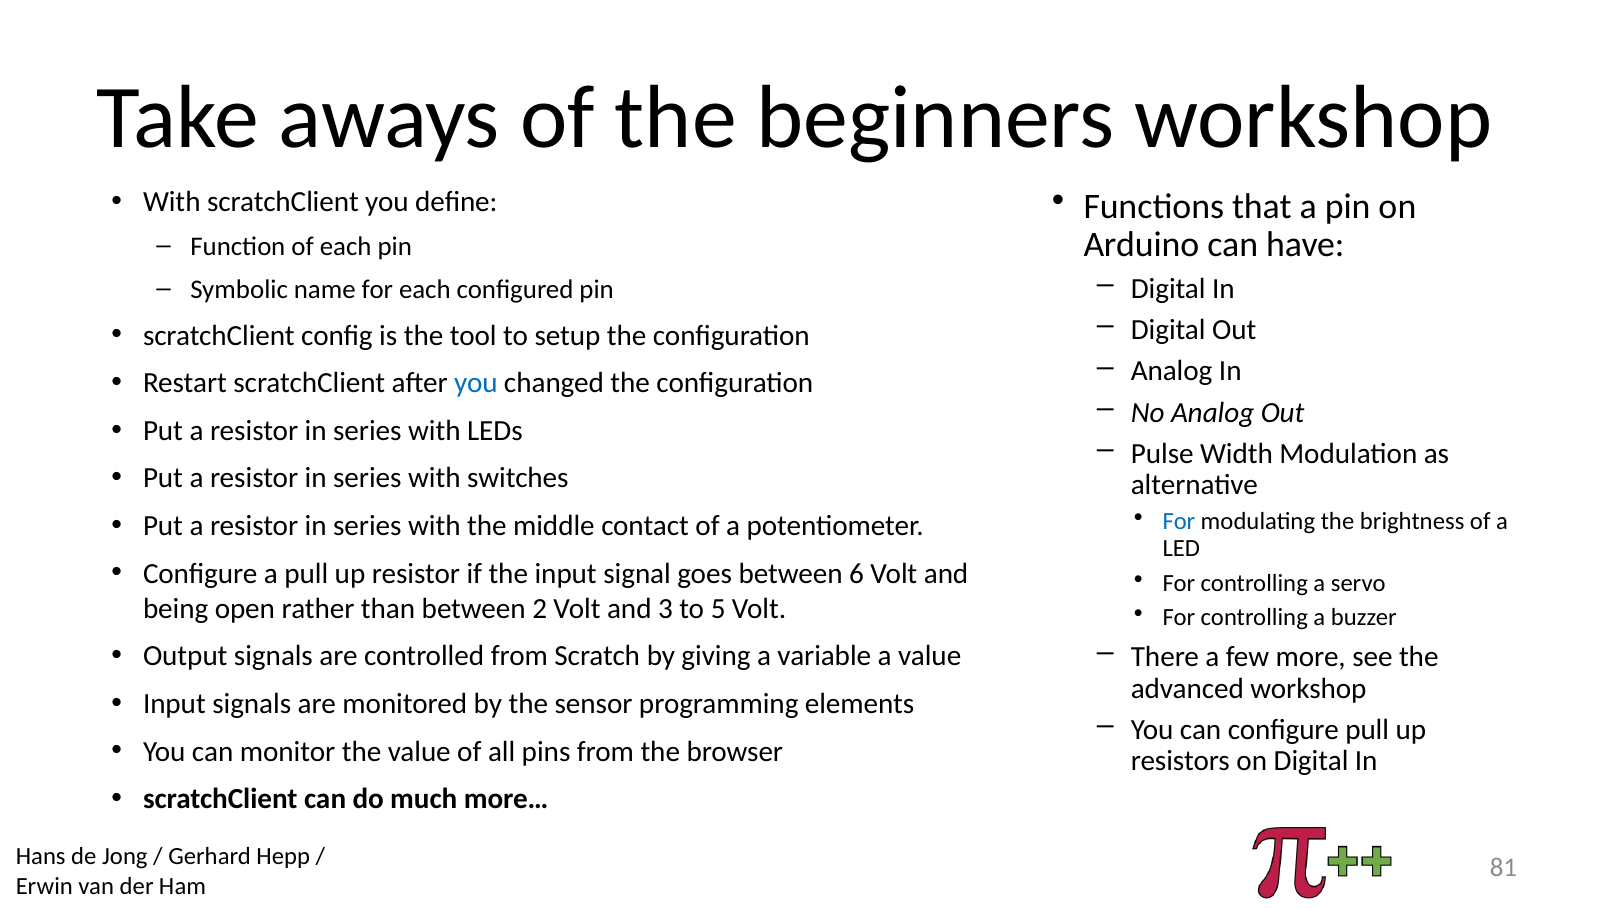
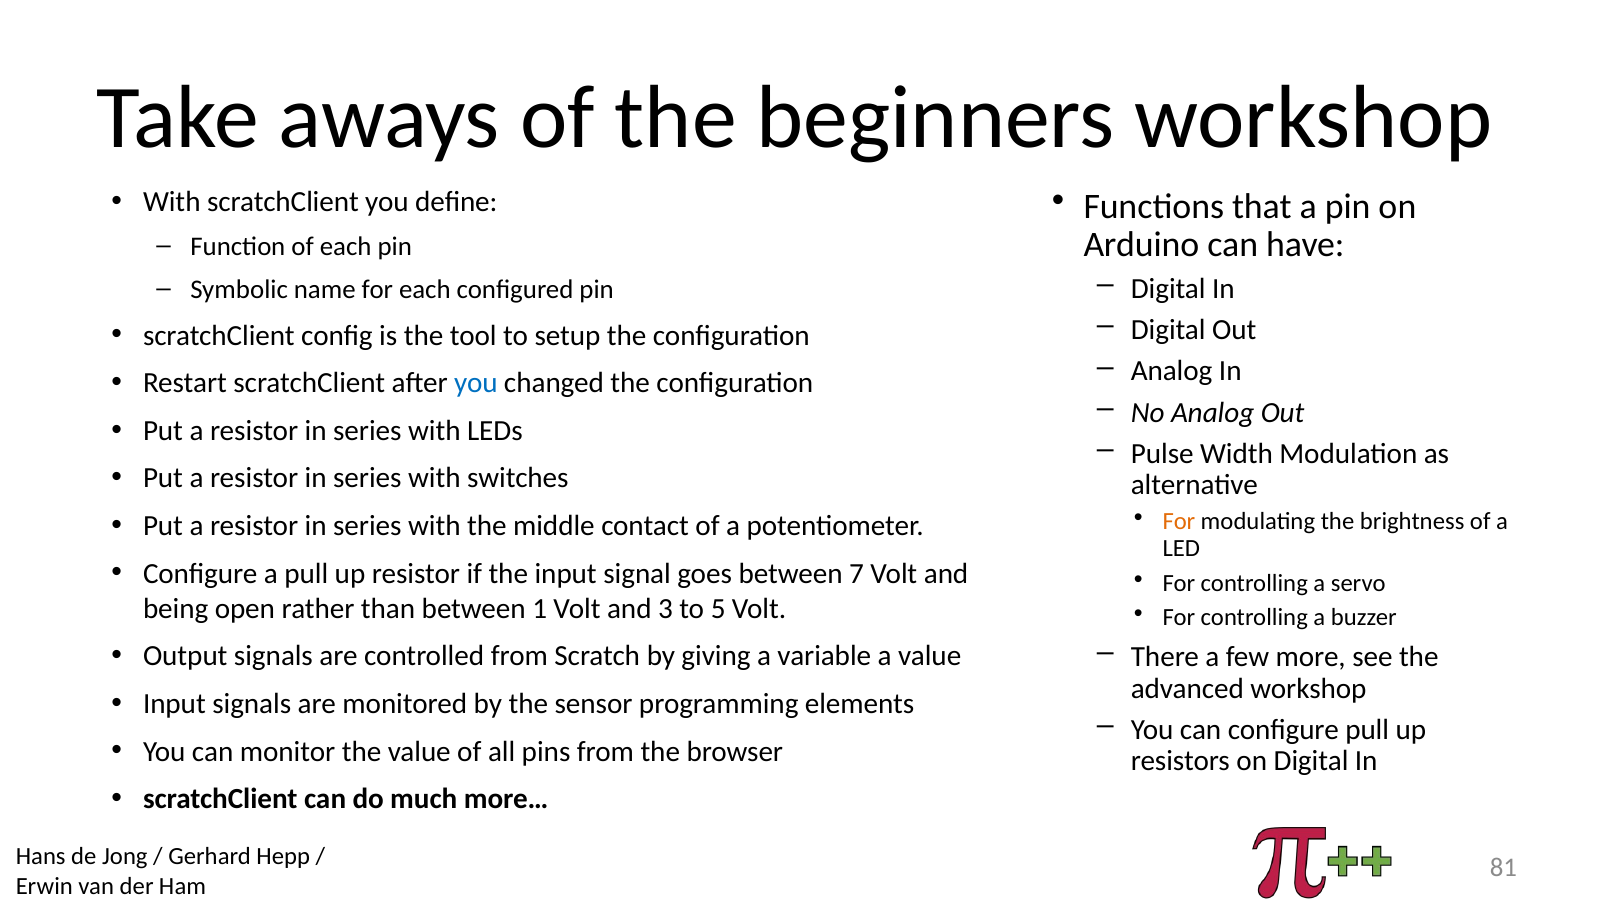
For at (1179, 522) colour: blue -> orange
6: 6 -> 7
2: 2 -> 1
